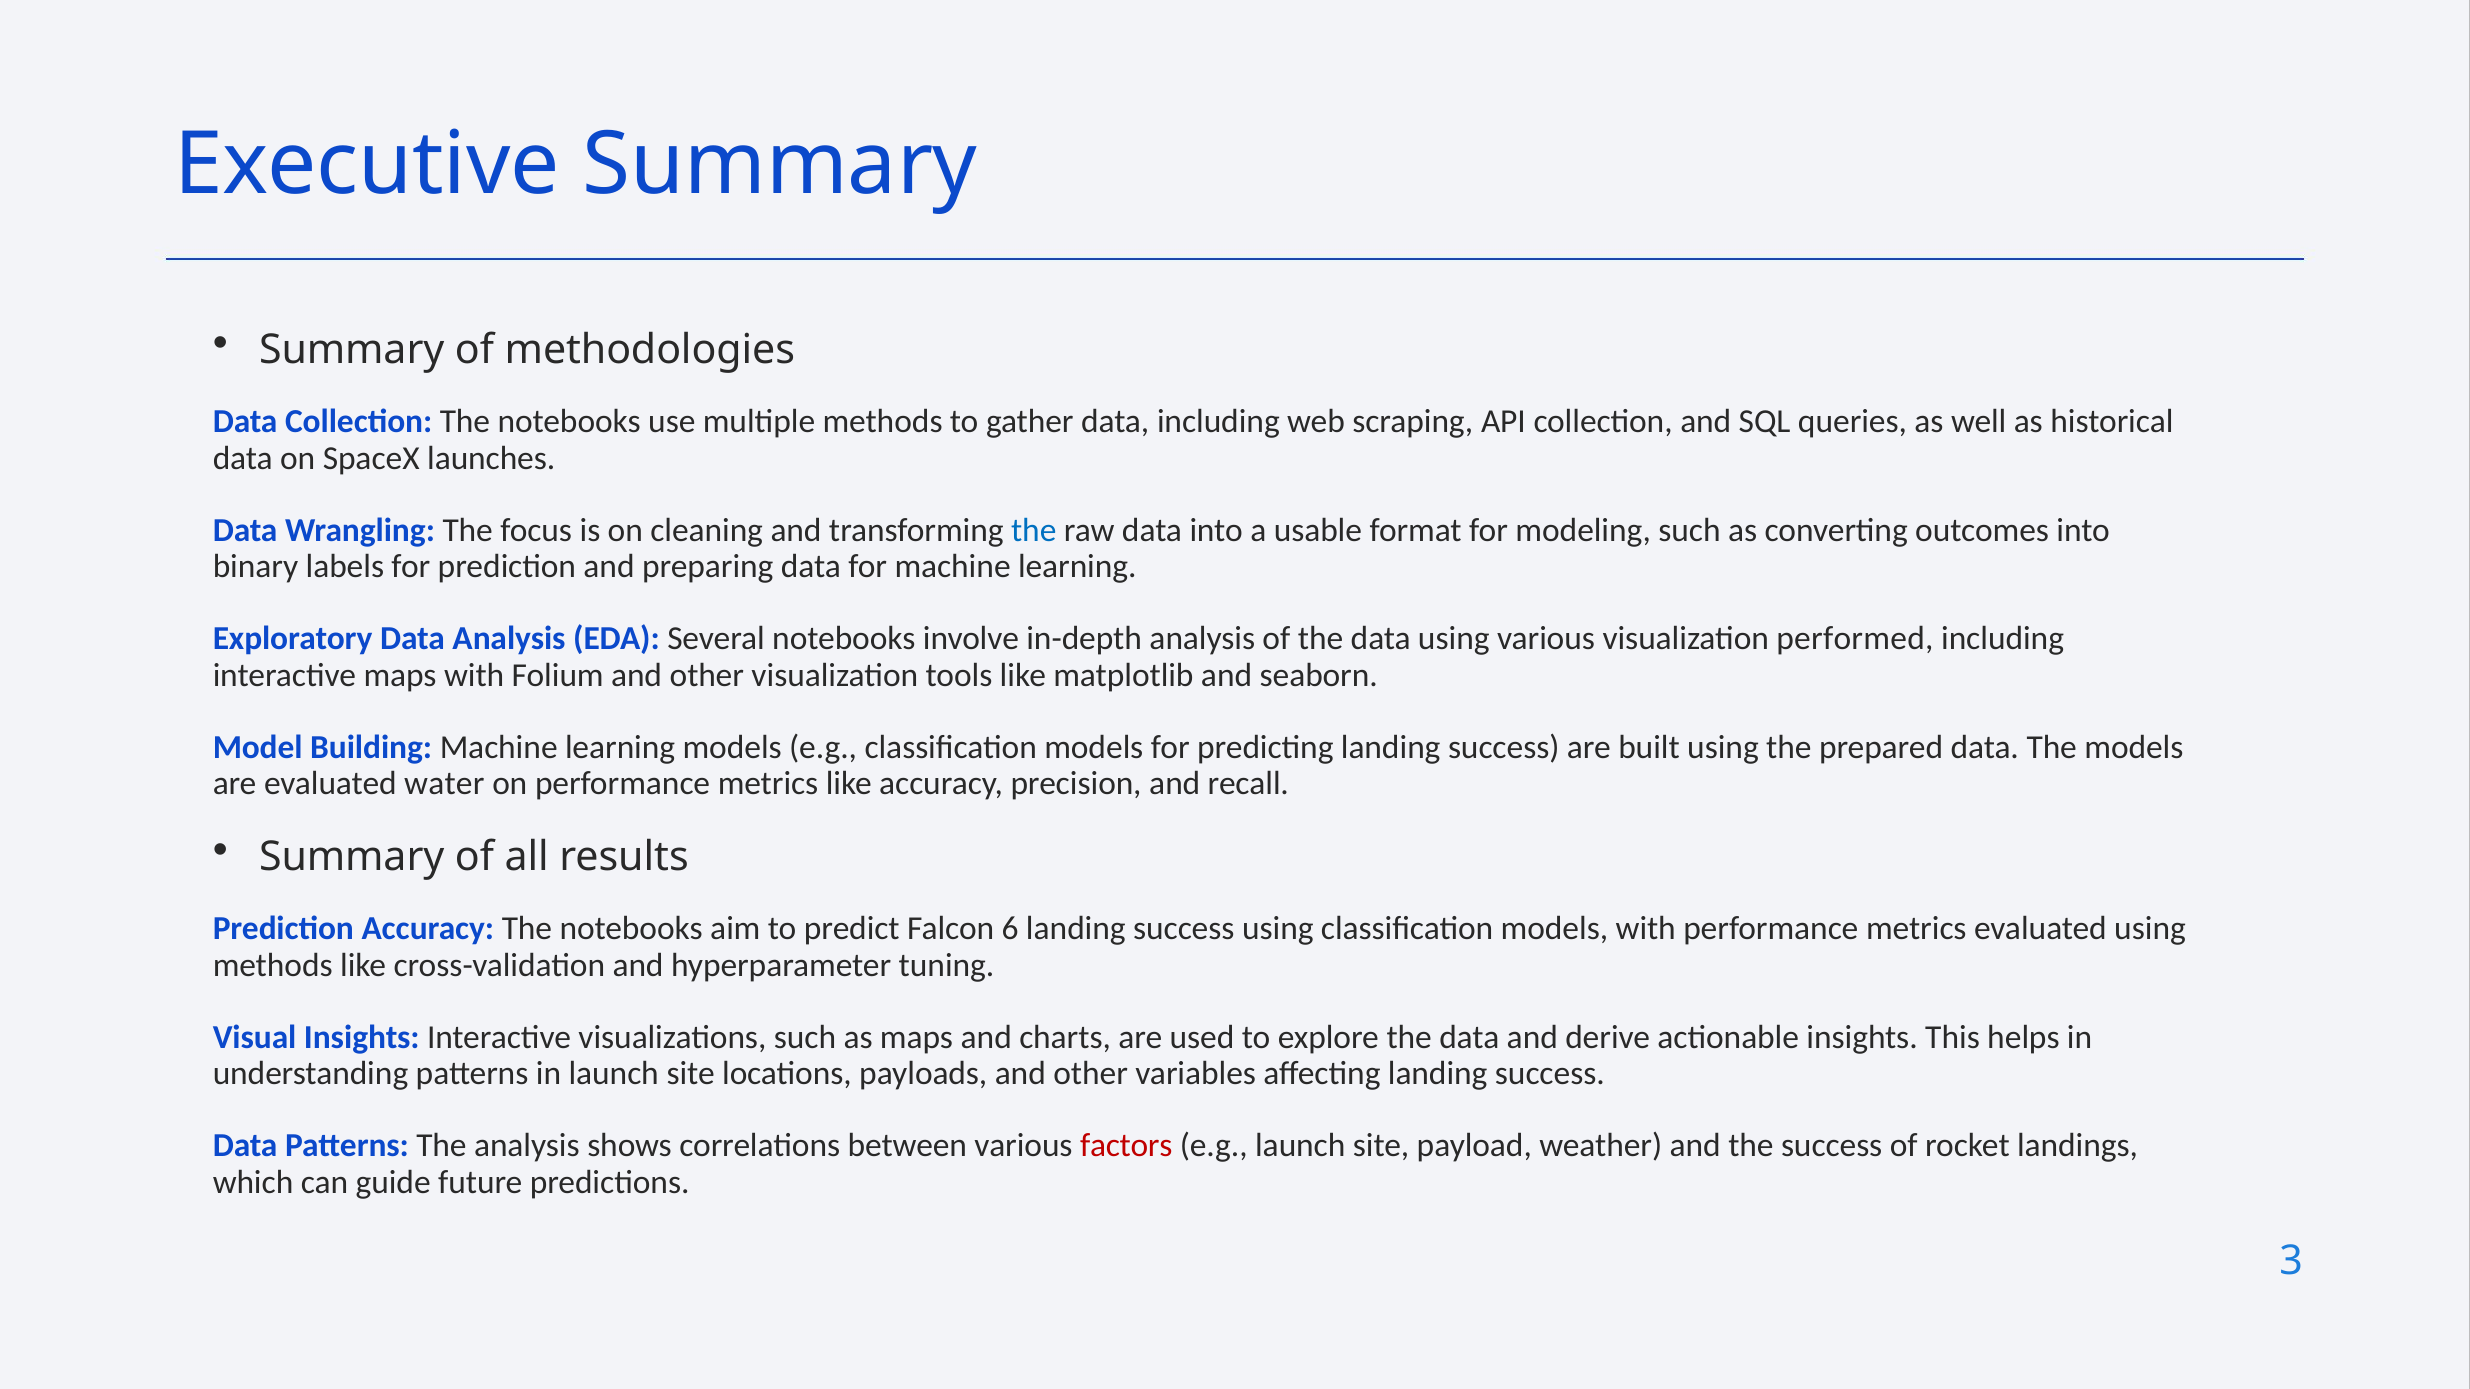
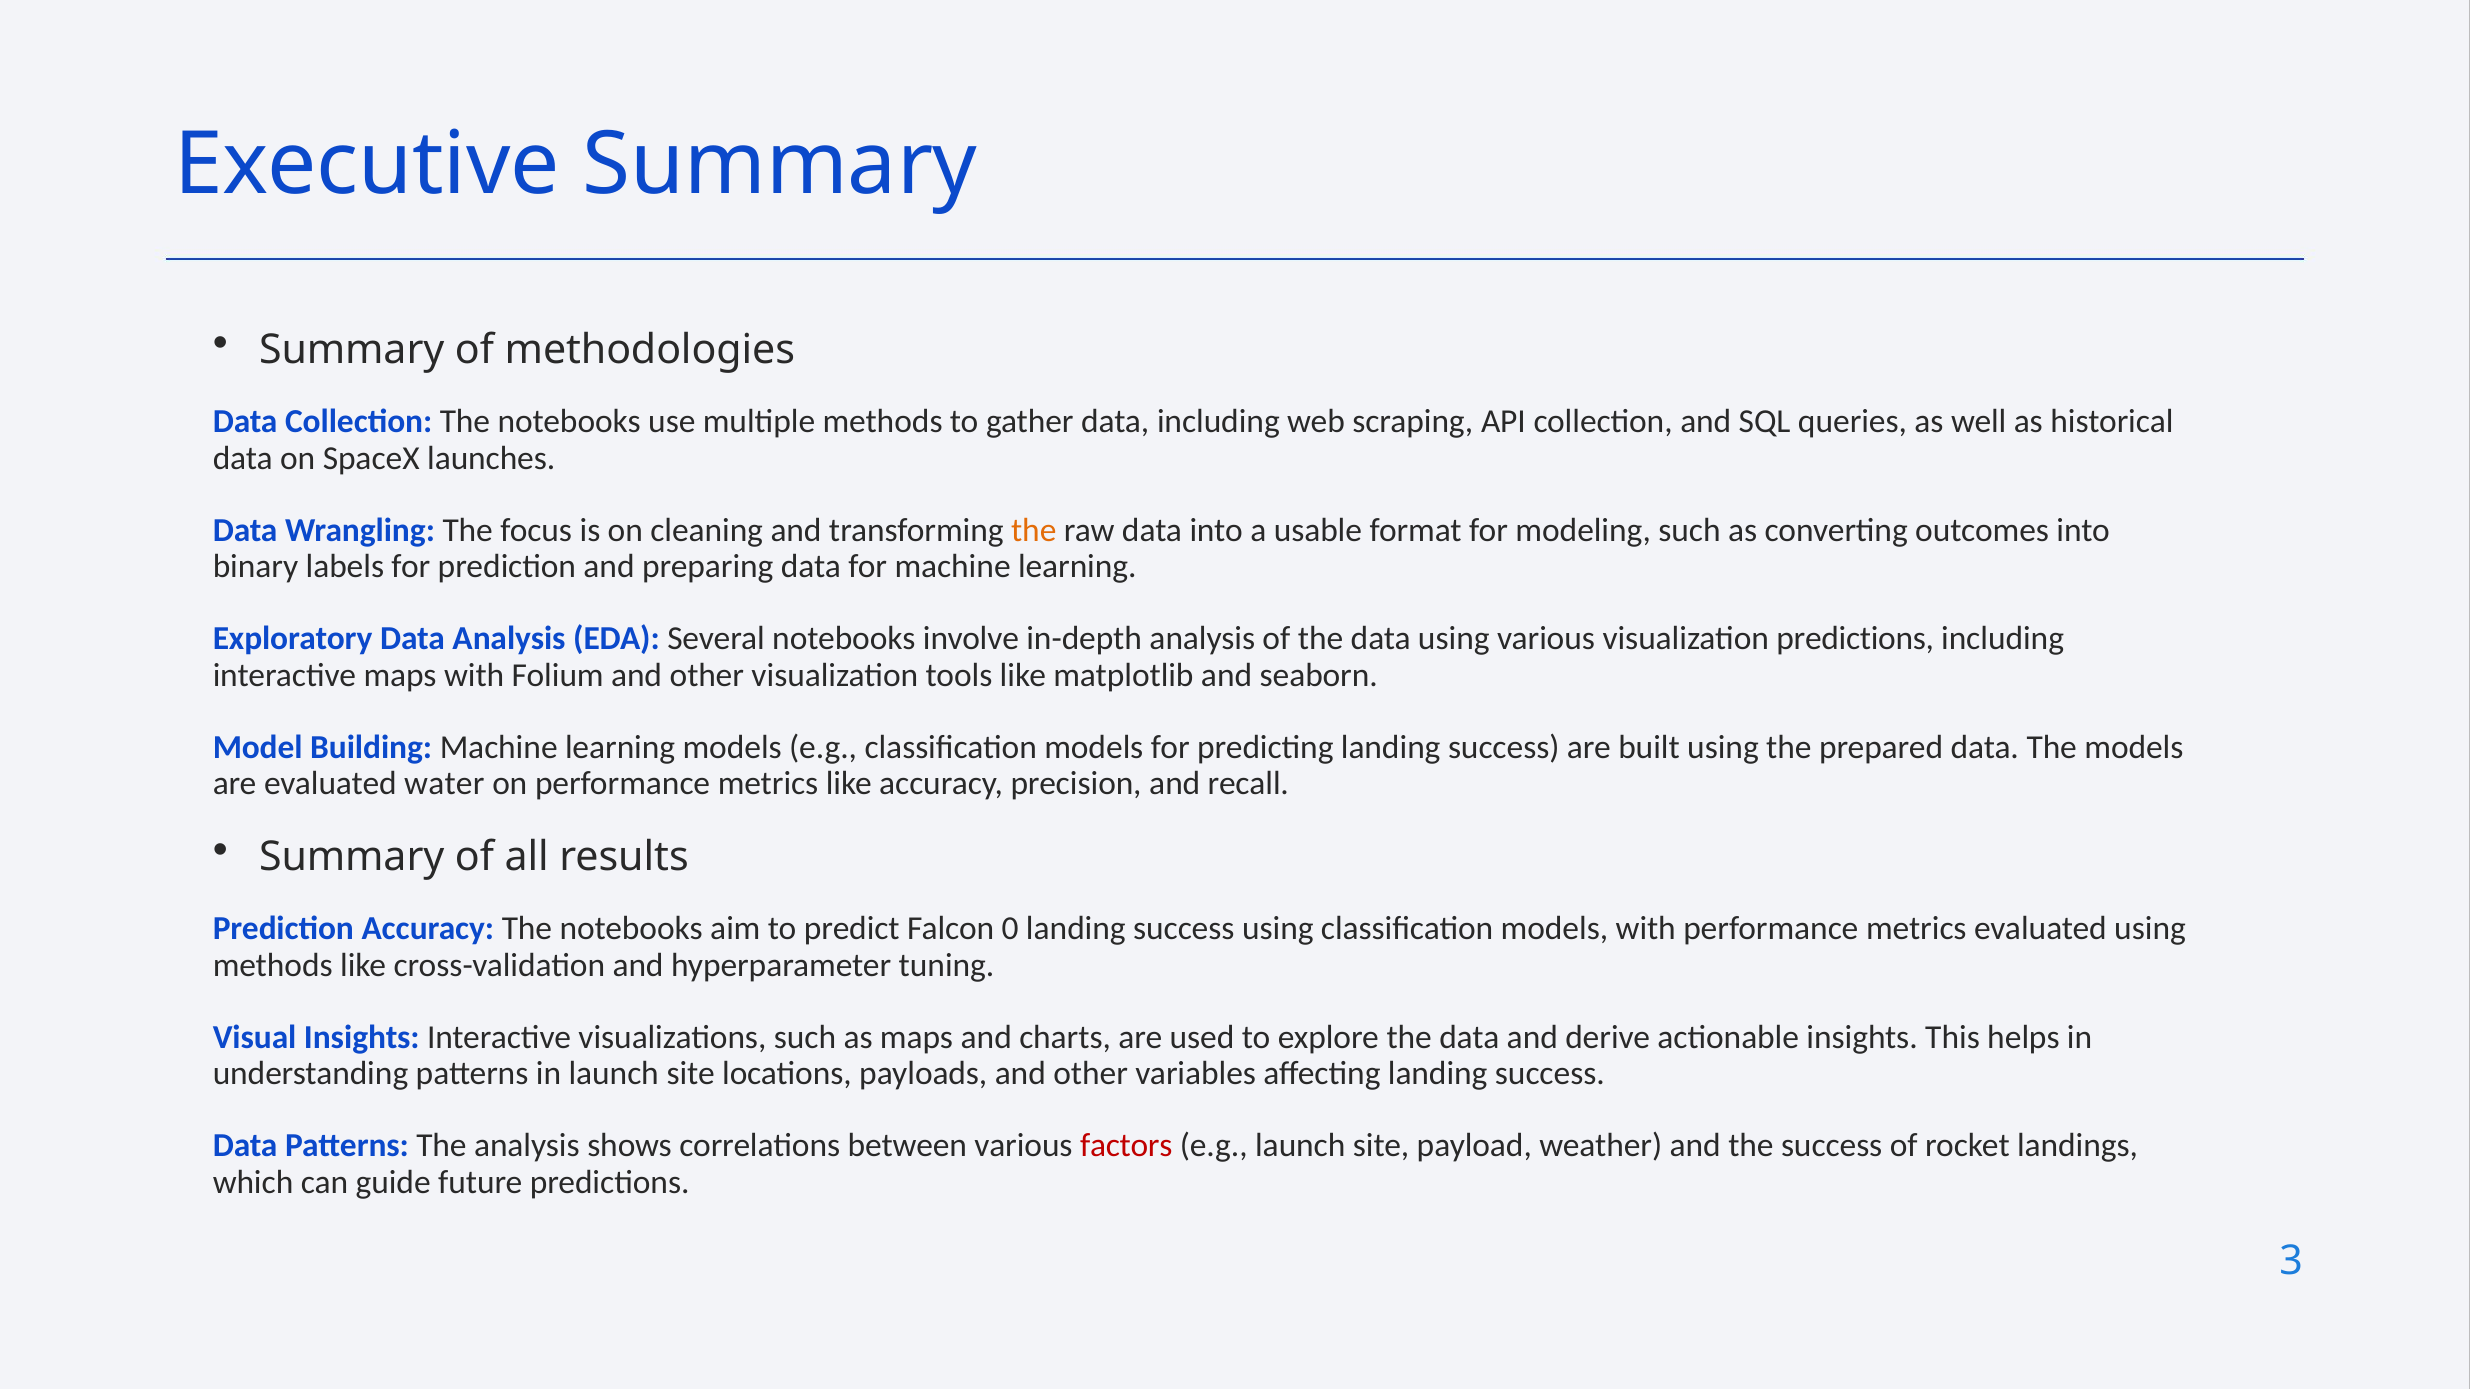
the at (1034, 530) colour: blue -> orange
visualization performed: performed -> predictions
6: 6 -> 0
